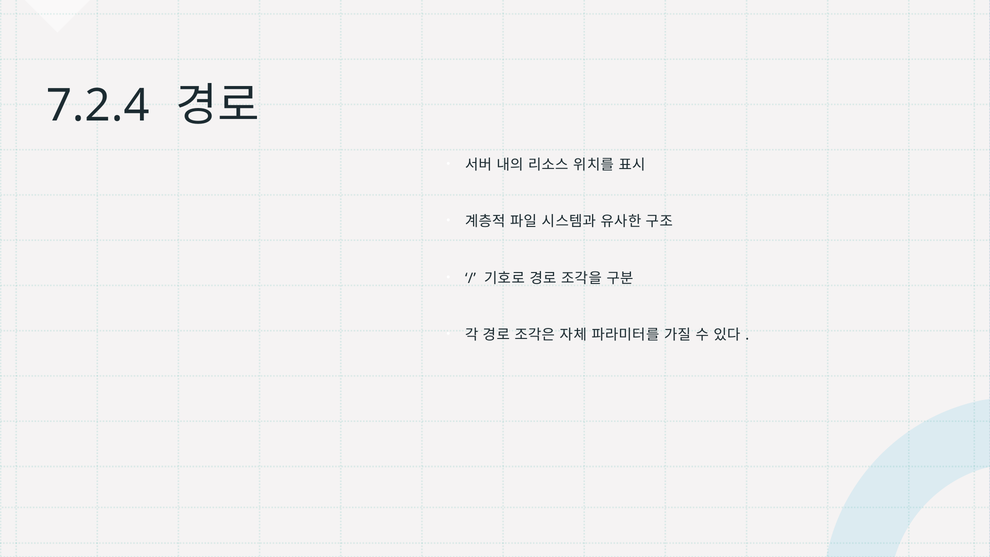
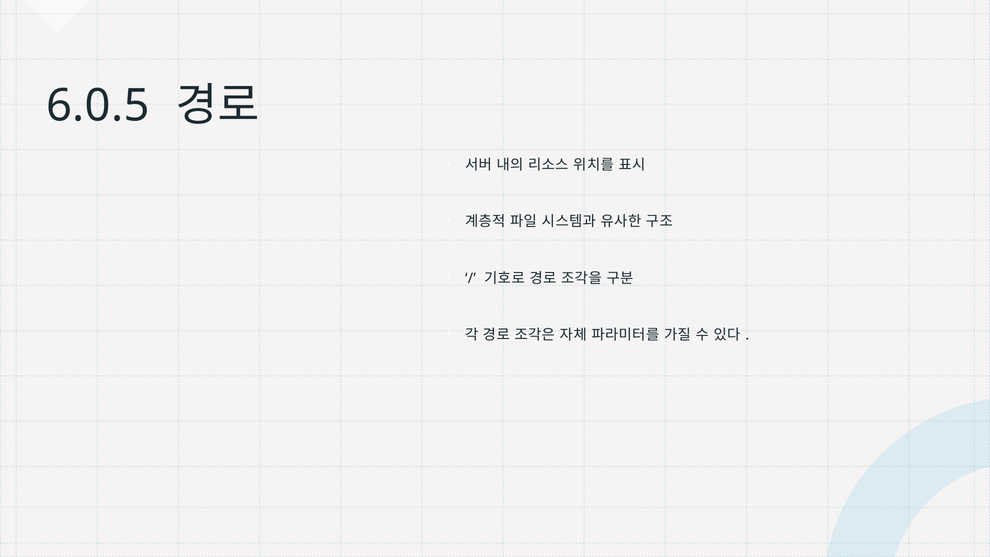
7.2.4: 7.2.4 -> 6.0.5
